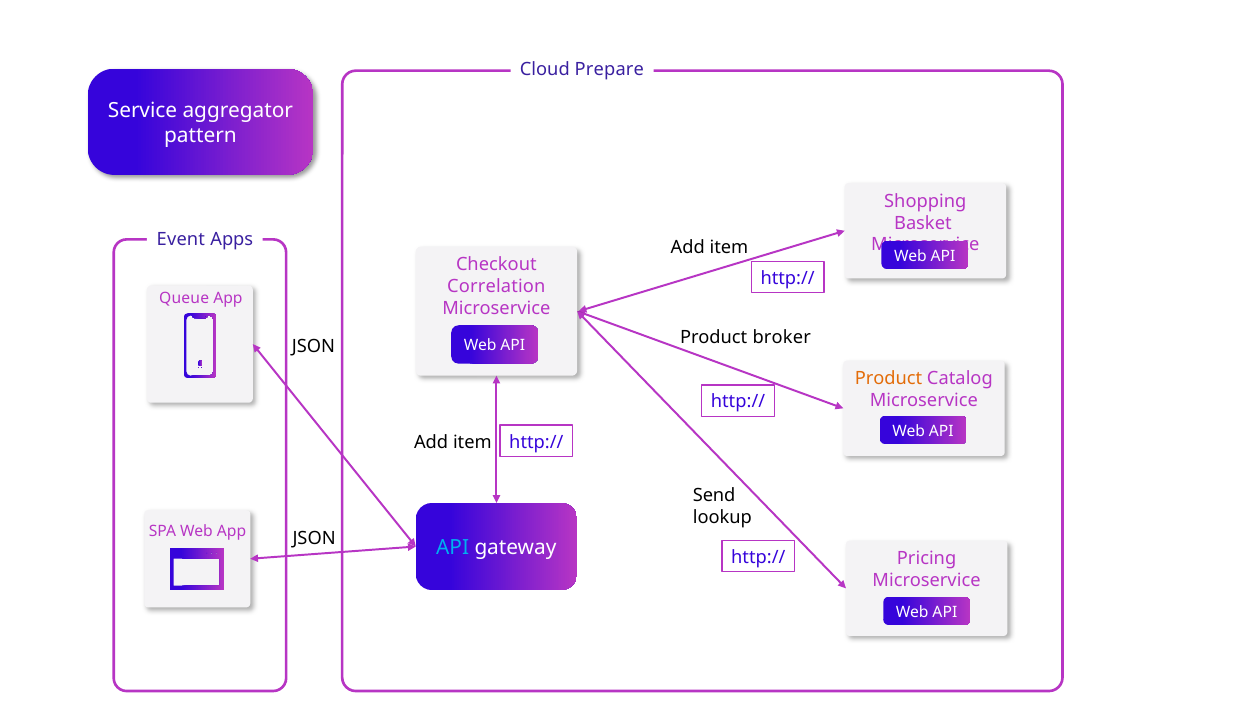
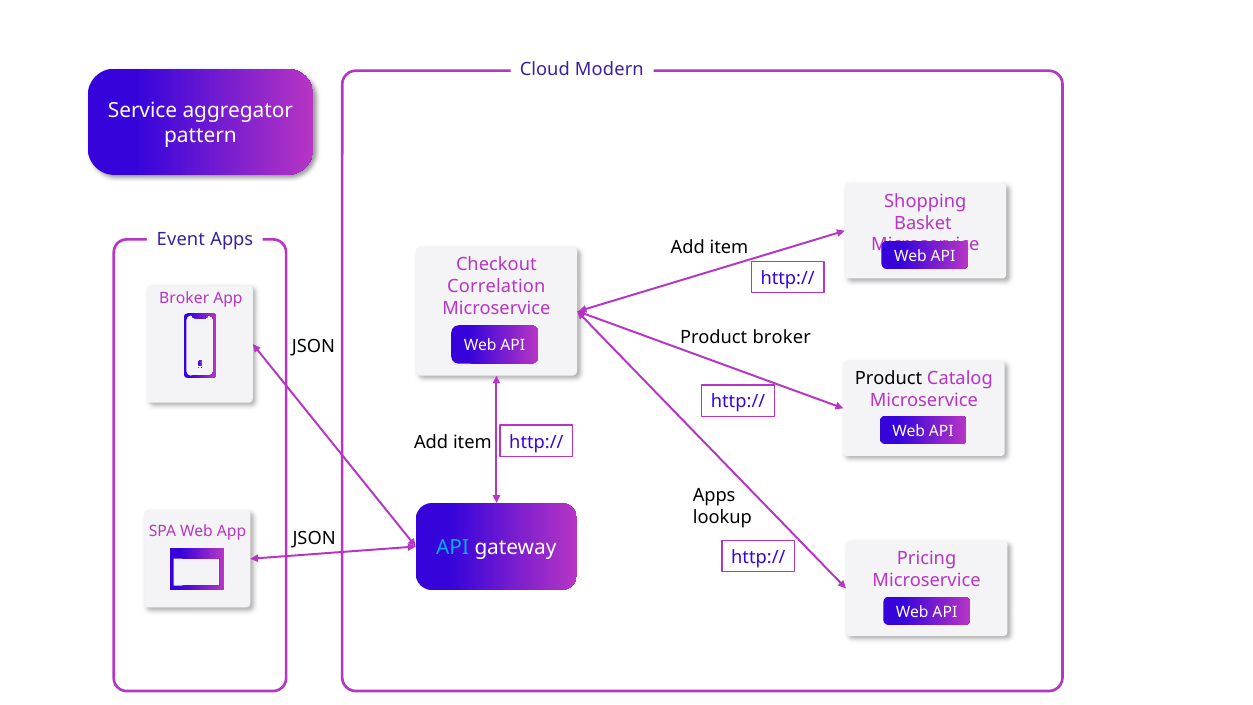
Prepare: Prepare -> Modern
Queue at (184, 298): Queue -> Broker
Product at (889, 378) colour: orange -> black
Send at (714, 495): Send -> Apps
